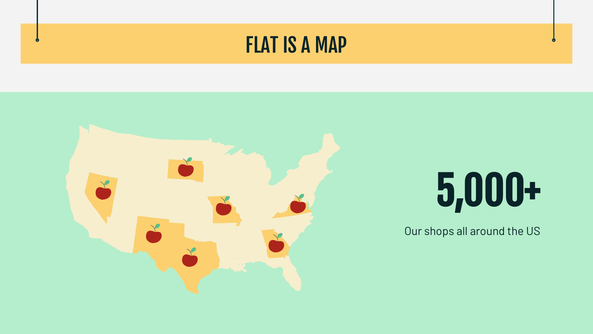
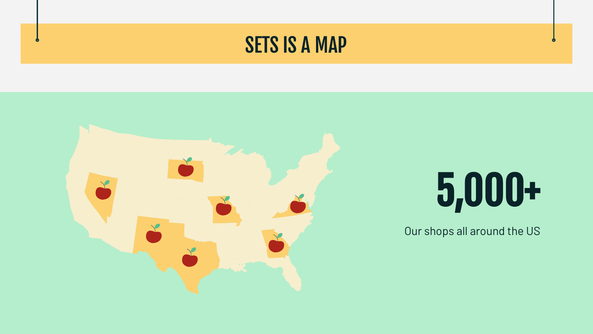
FLAT: FLAT -> SETS
